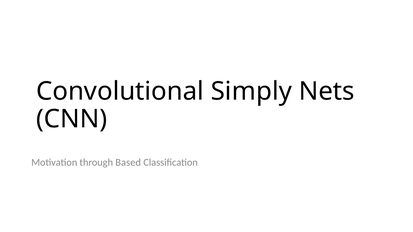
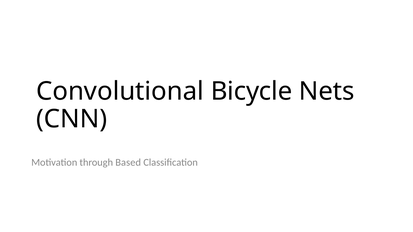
Simply: Simply -> Bicycle
